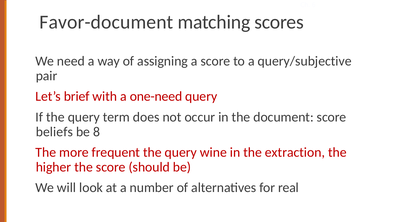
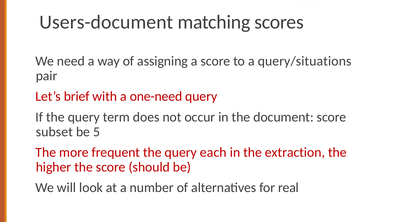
Favor-document: Favor-document -> Users-document
query/subjective: query/subjective -> query/situations
beliefs: beliefs -> subset
8: 8 -> 5
wine: wine -> each
